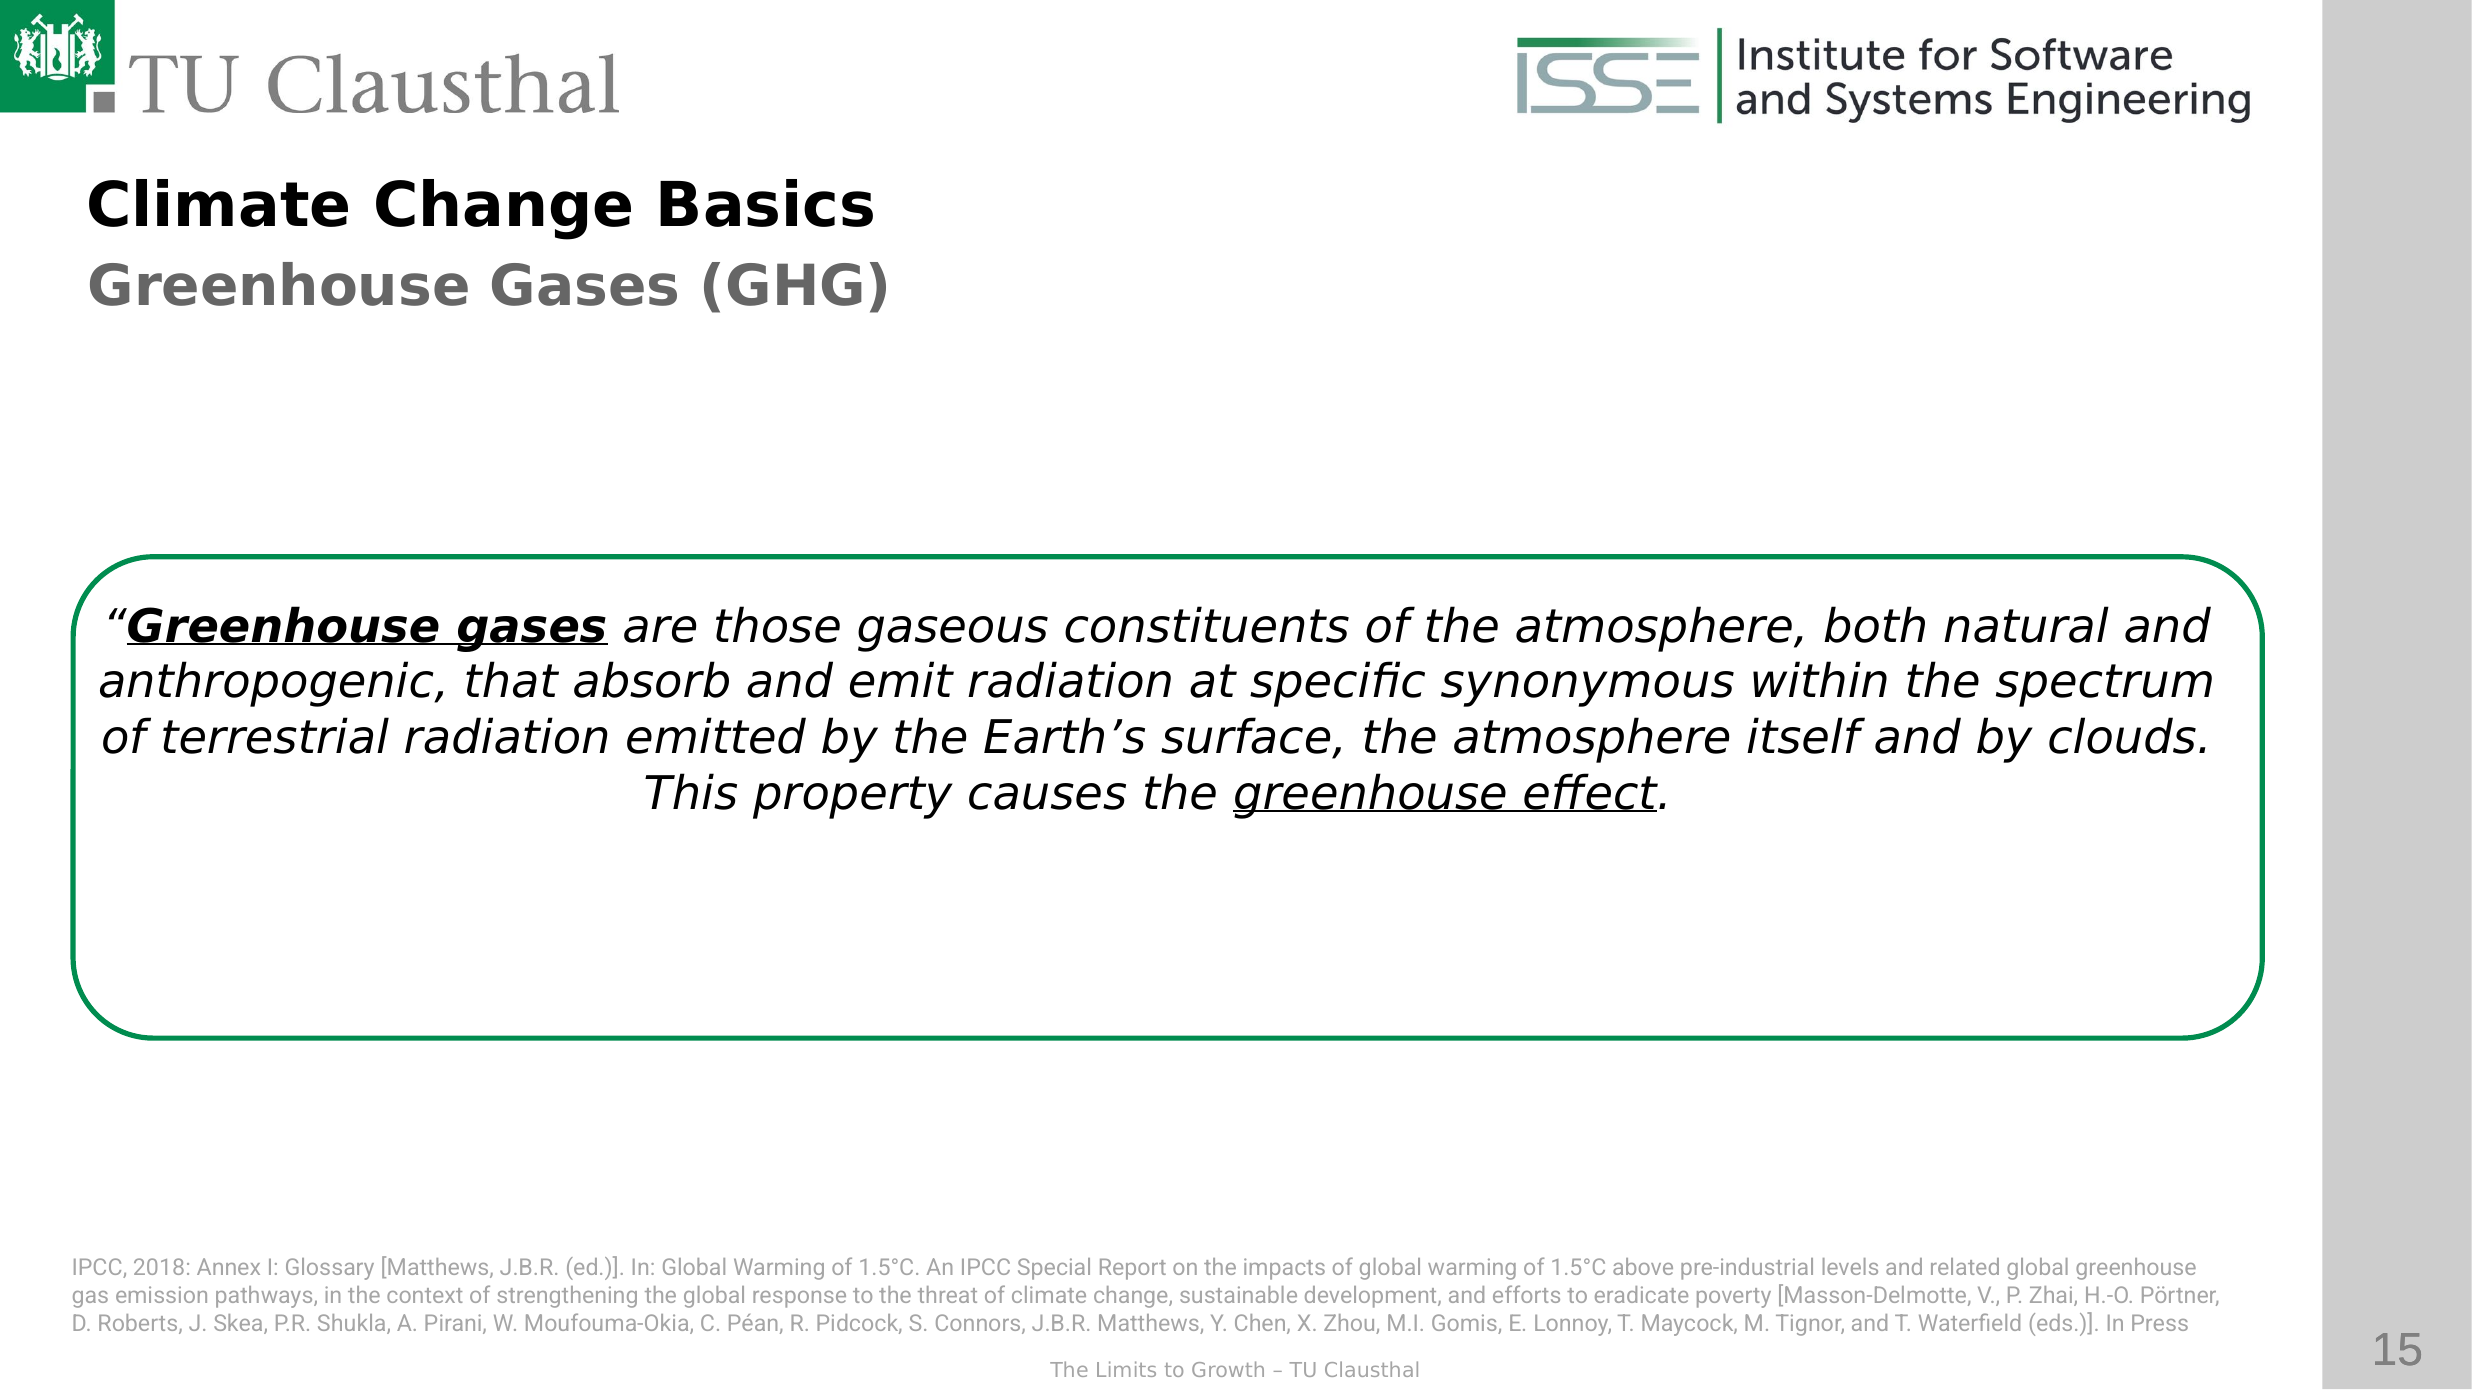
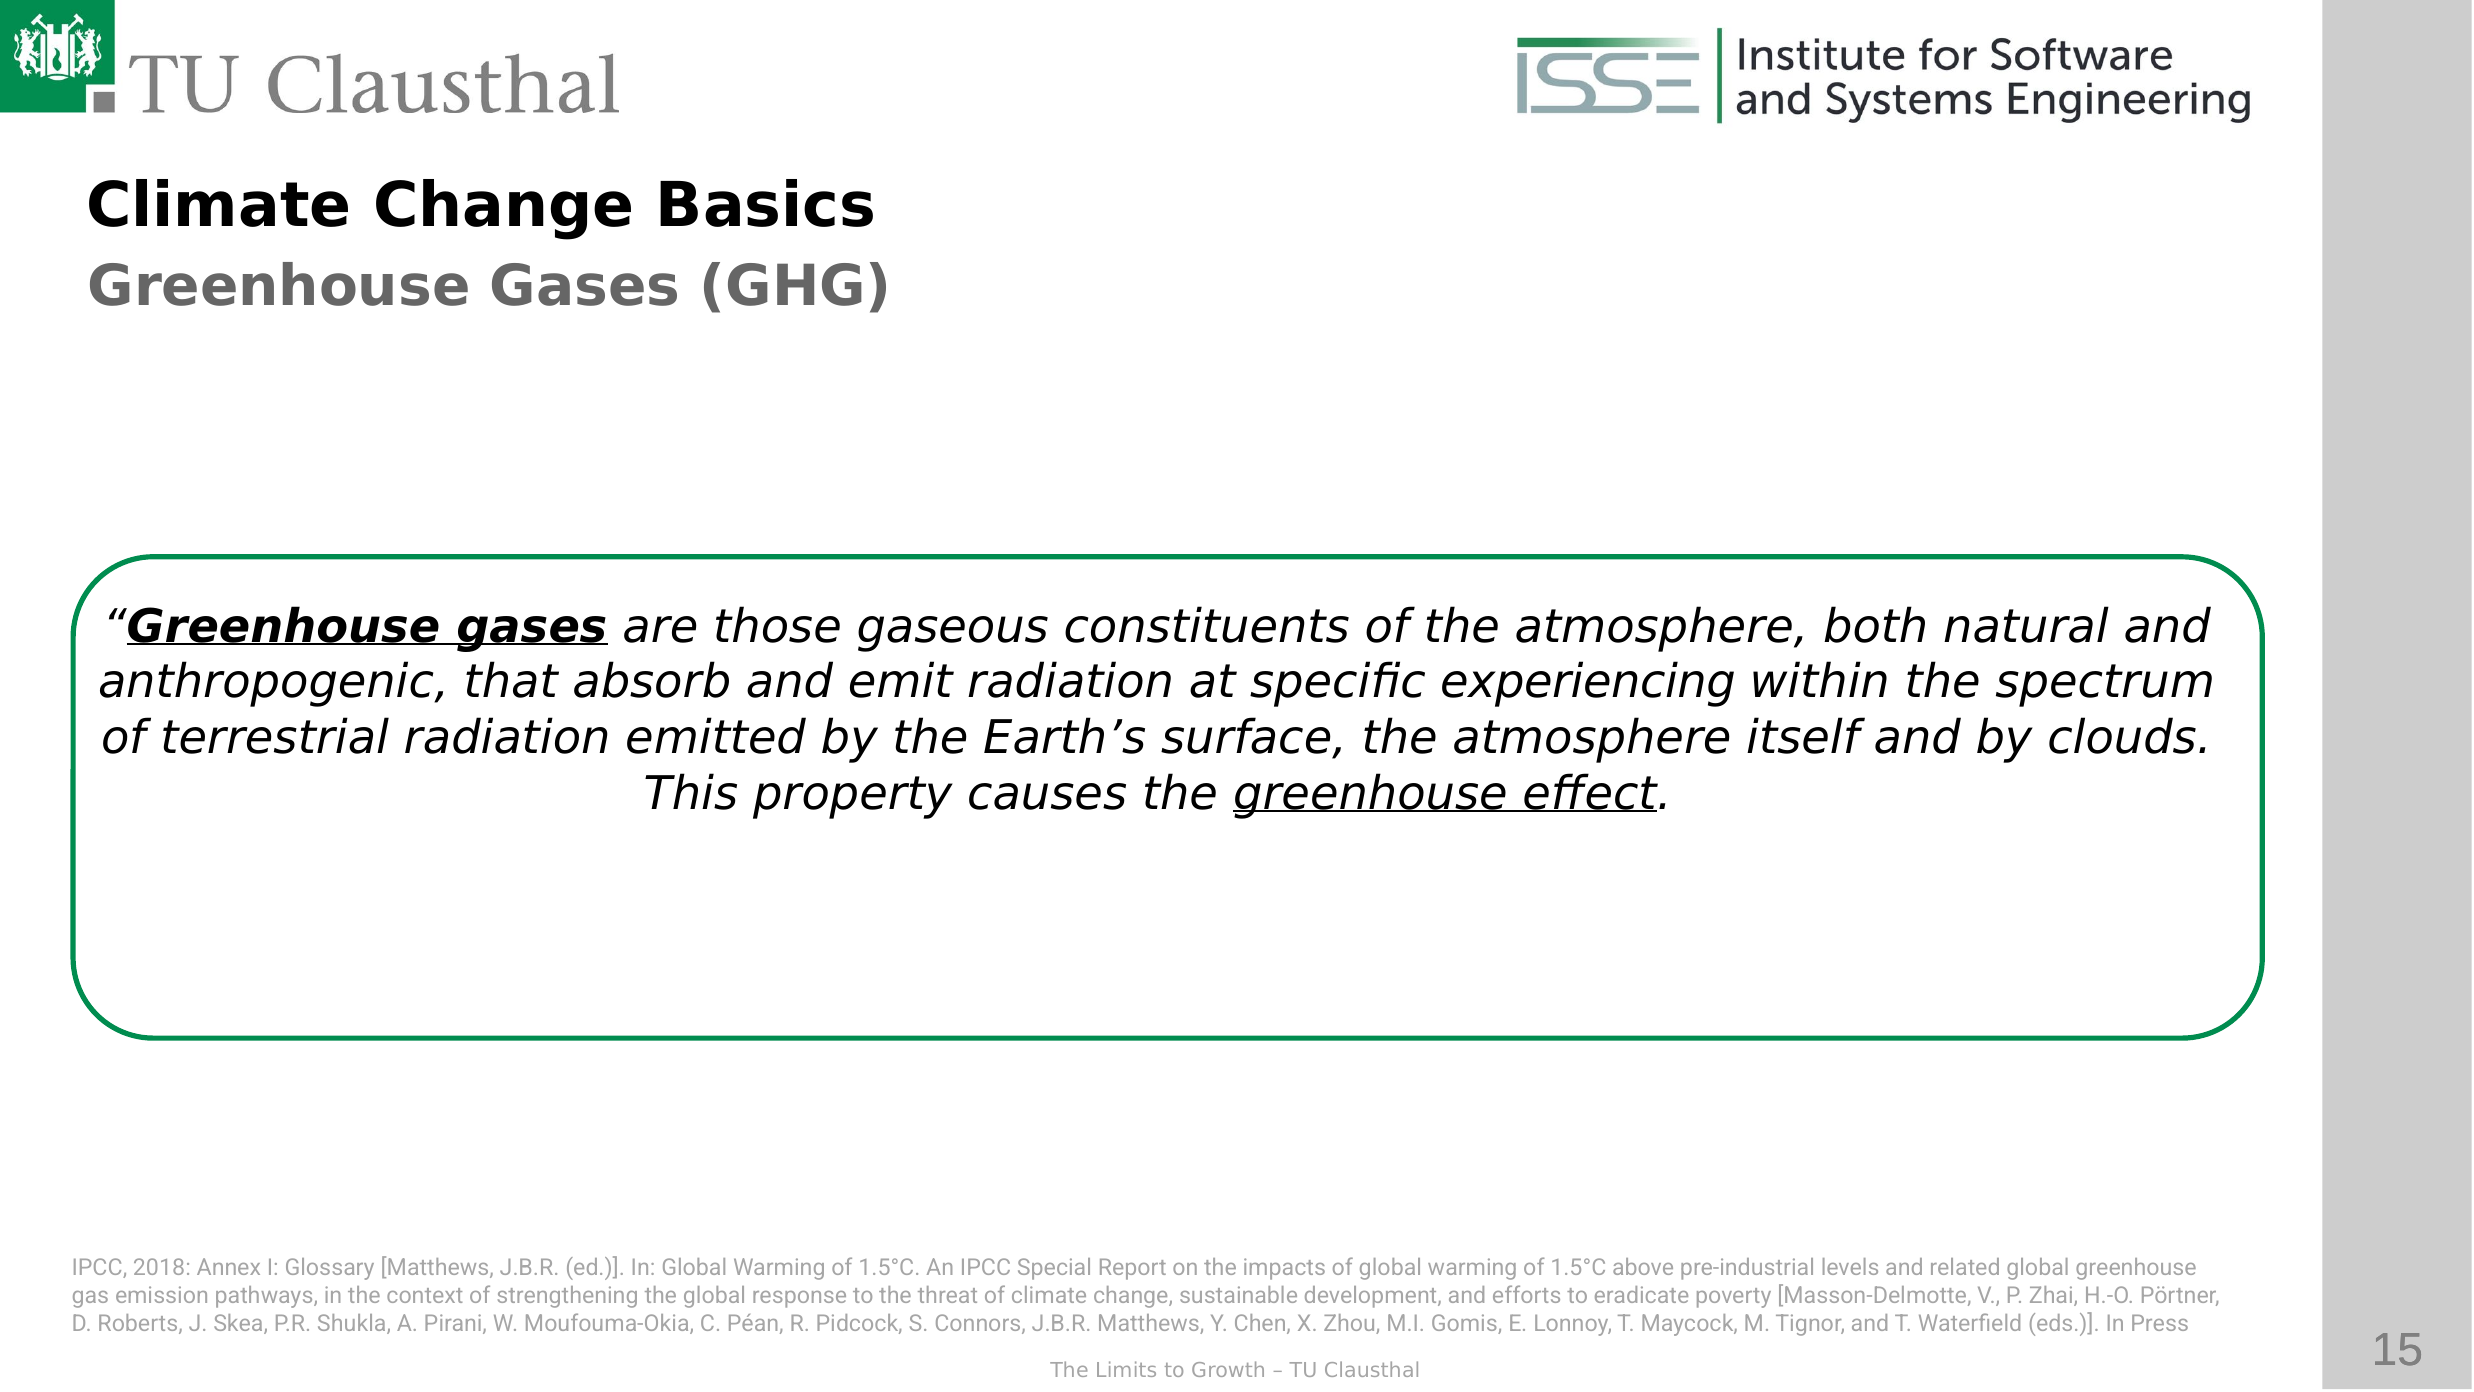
synonymous: synonymous -> experiencing
